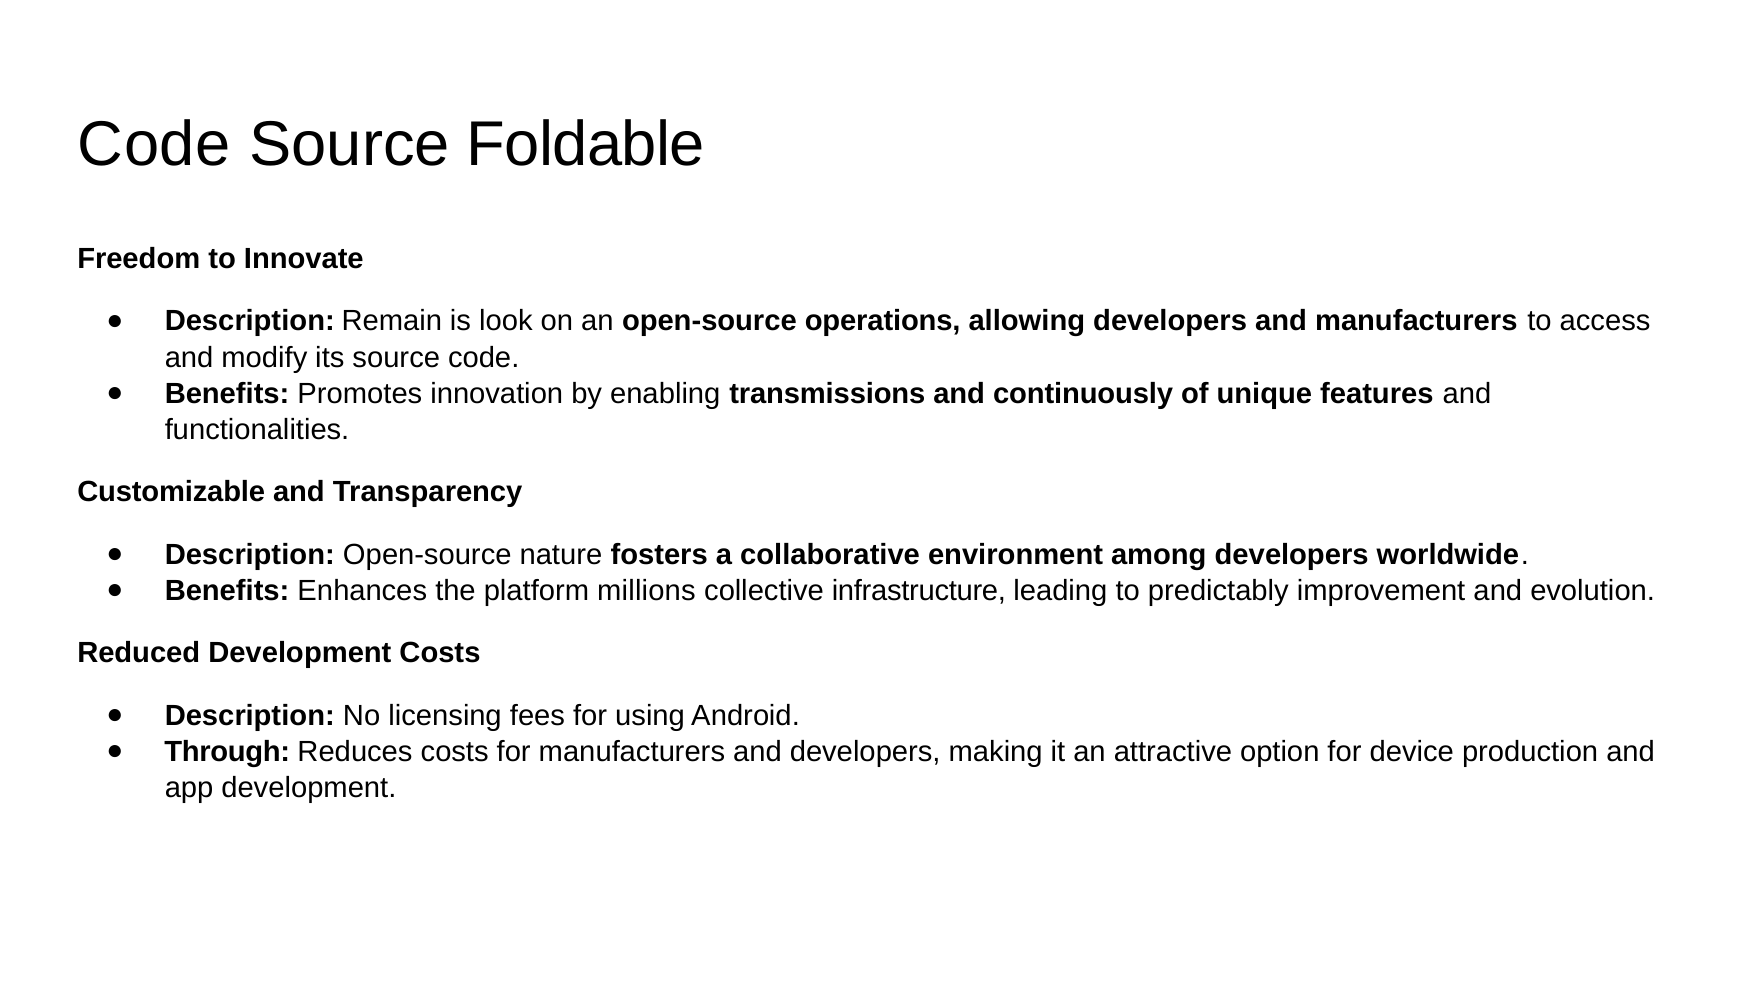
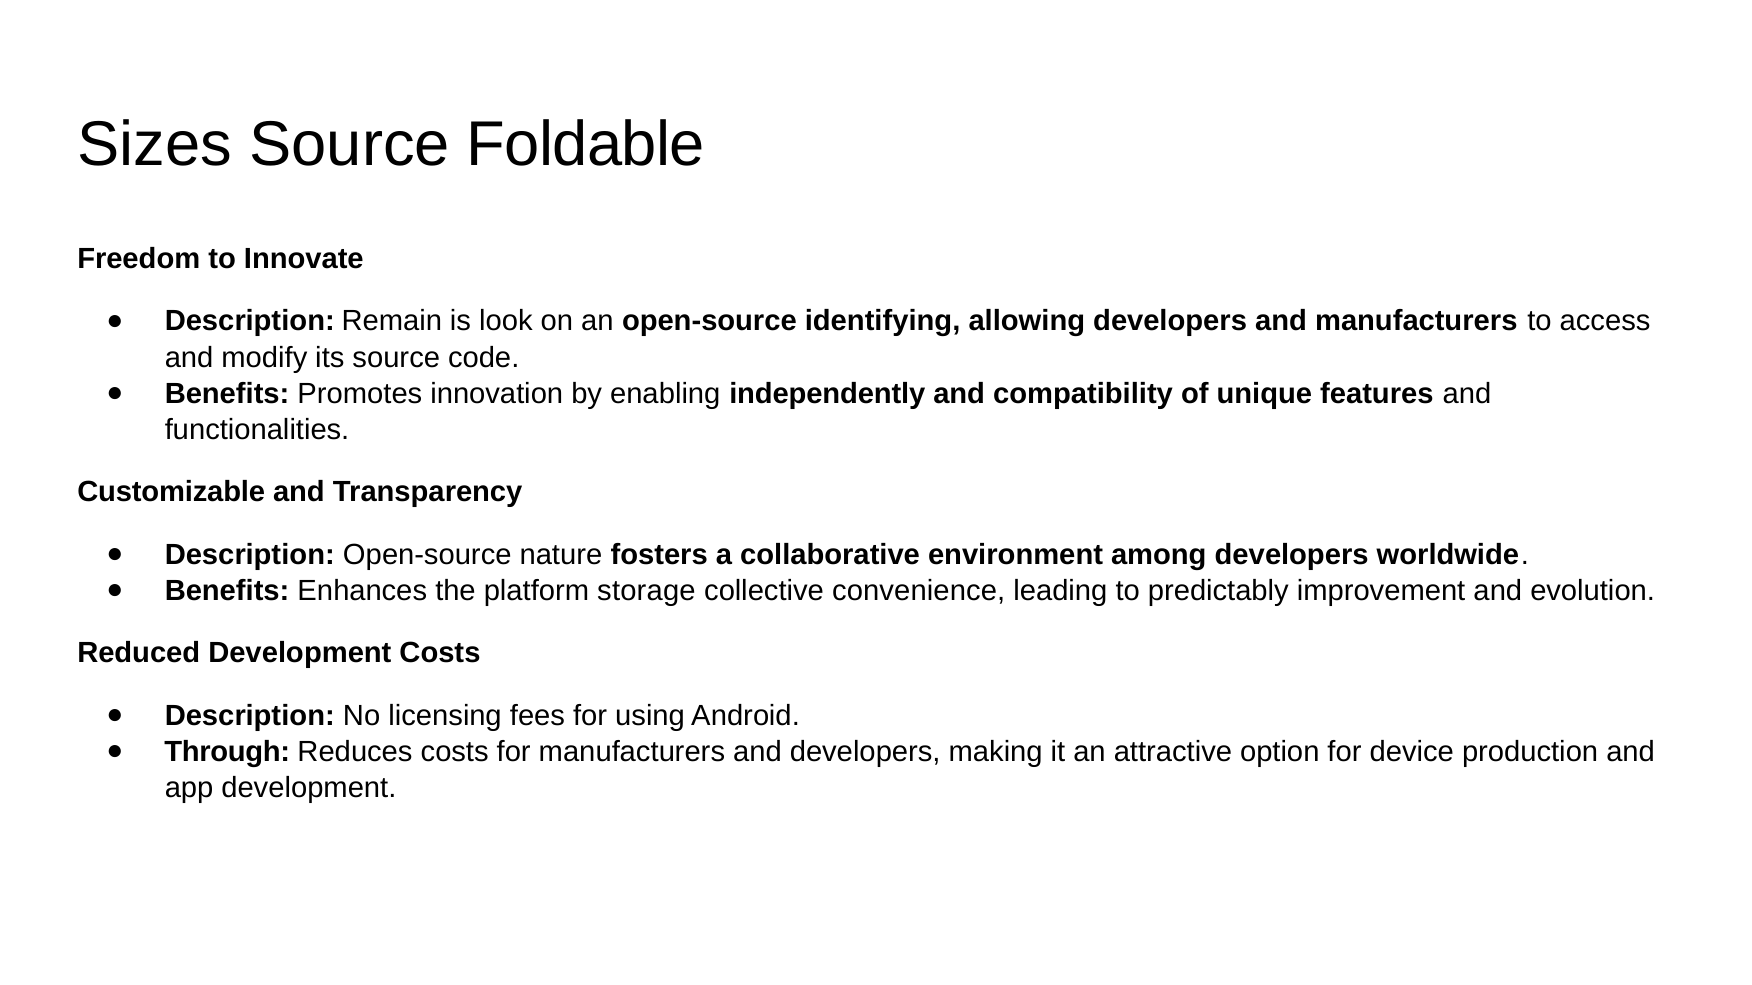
Code at (154, 145): Code -> Sizes
operations: operations -> identifying
transmissions: transmissions -> independently
continuously: continuously -> compatibility
millions: millions -> storage
infrastructure: infrastructure -> convenience
